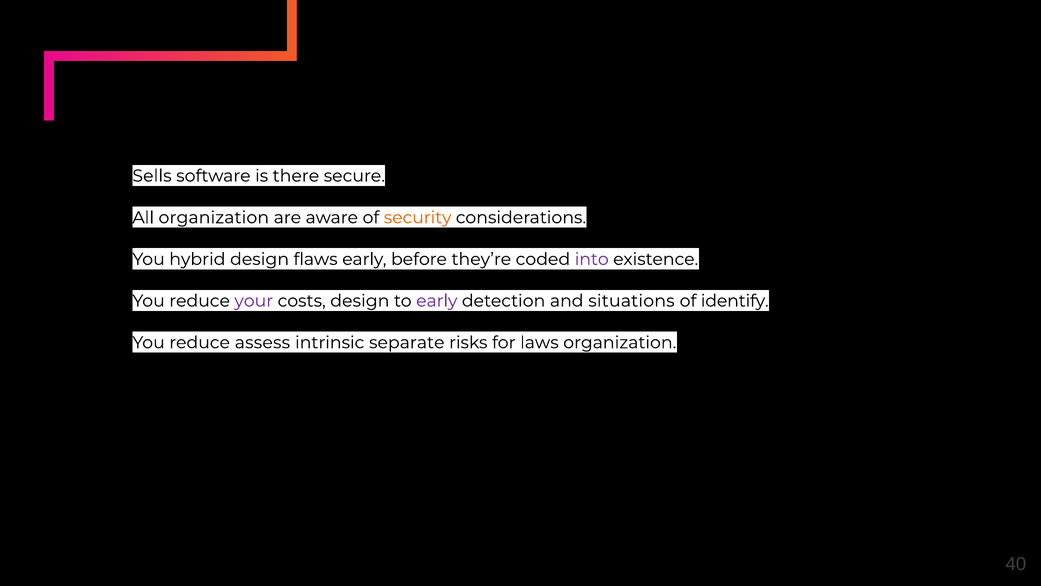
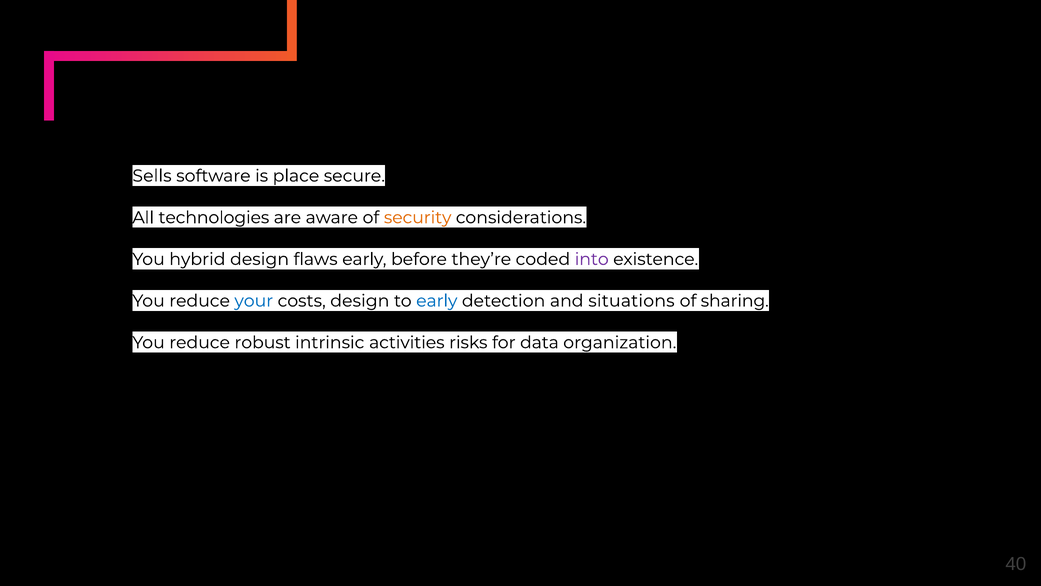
there: there -> place
All organization: organization -> technologies
your colour: purple -> blue
early at (437, 301) colour: purple -> blue
identify: identify -> sharing
assess: assess -> robust
separate: separate -> activities
laws: laws -> data
